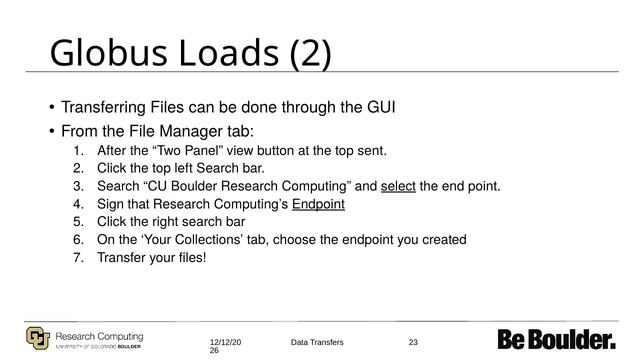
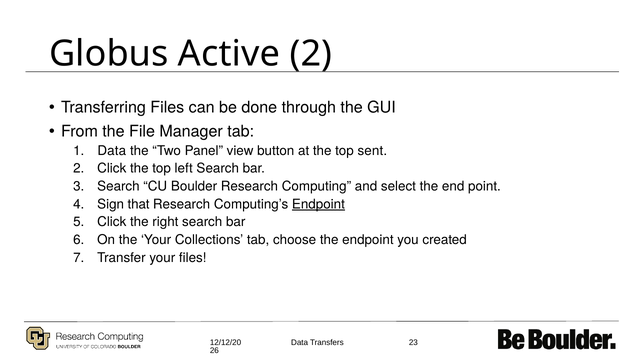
Loads: Loads -> Active
After at (112, 151): After -> Data
select underline: present -> none
